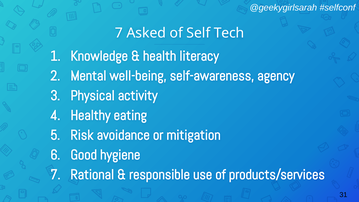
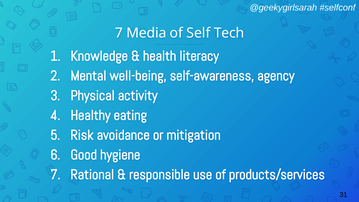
Asked: Asked -> Media
